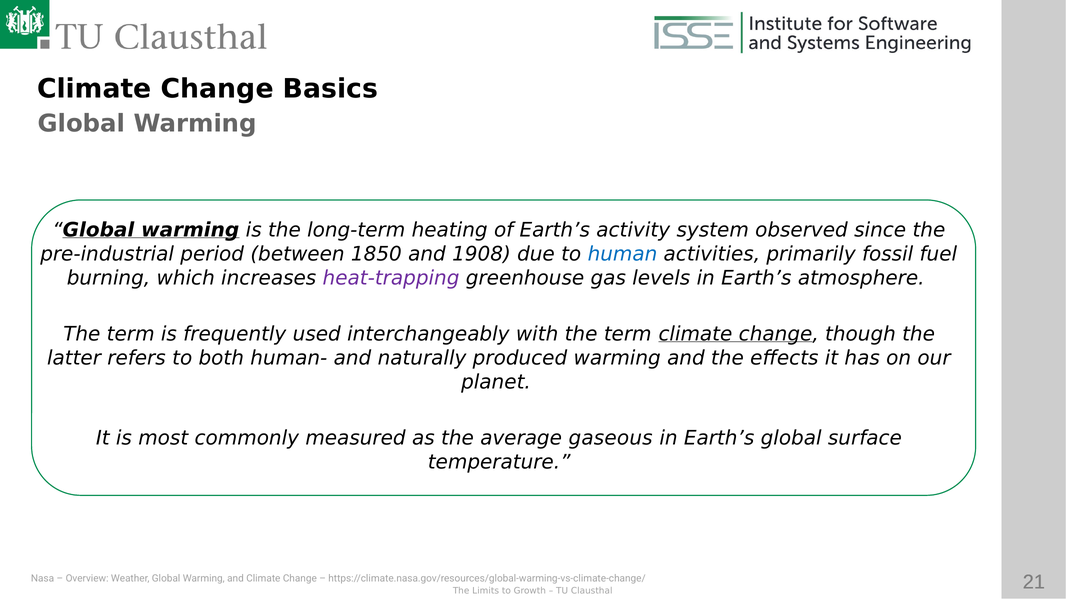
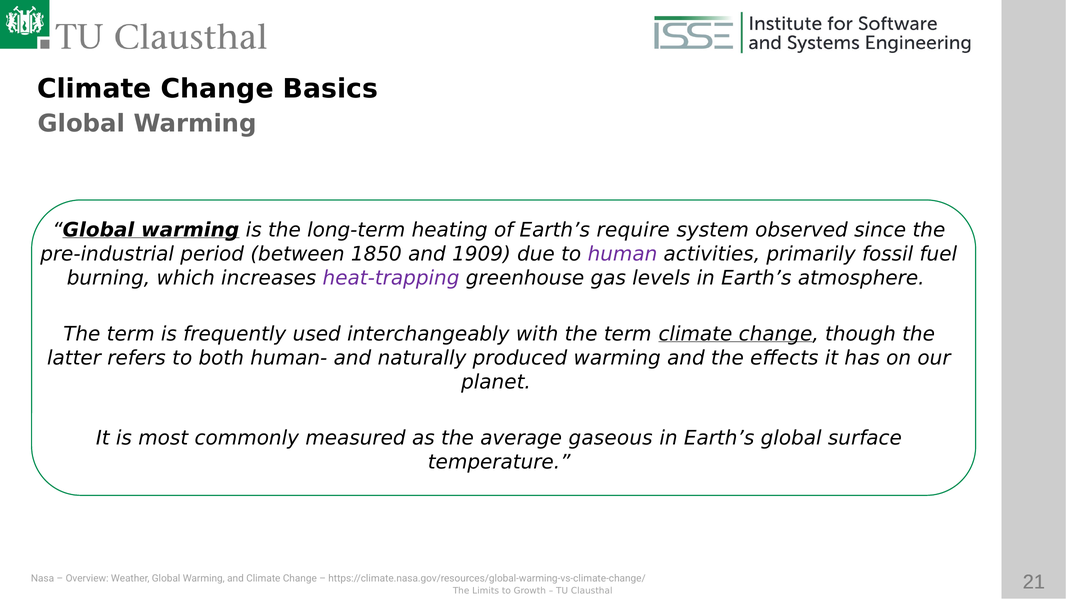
activity: activity -> require
1908: 1908 -> 1909
human colour: blue -> purple
